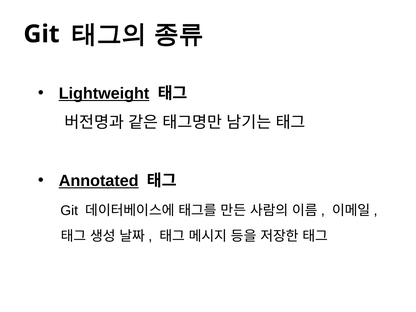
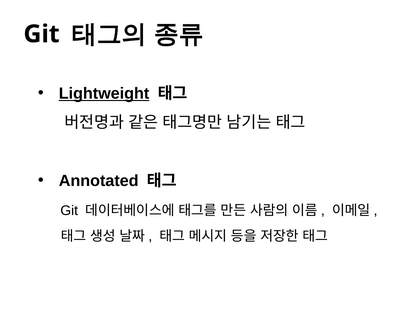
Annotated underline: present -> none
